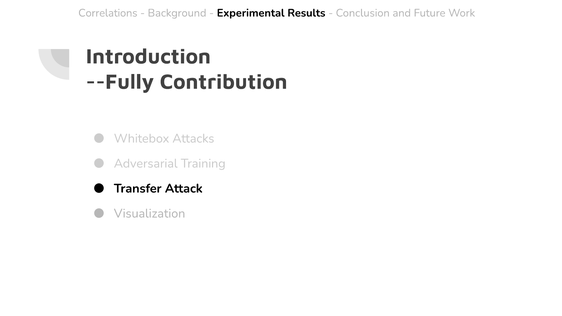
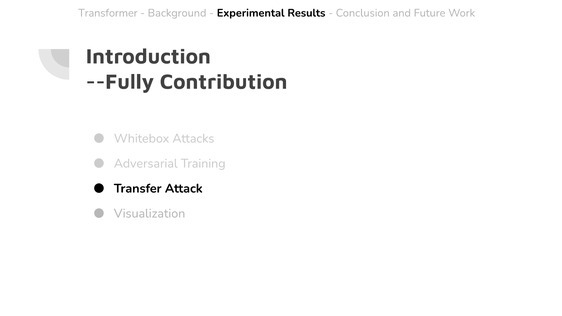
Correlations: Correlations -> Transformer
